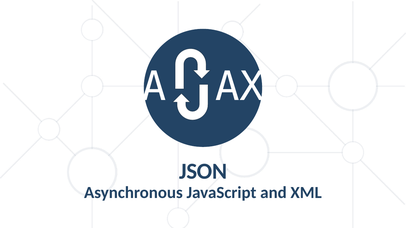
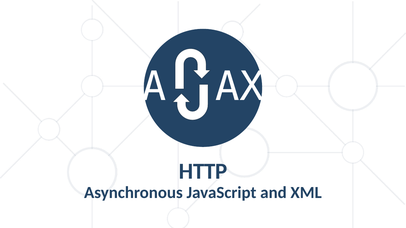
JSON: JSON -> HTTP
